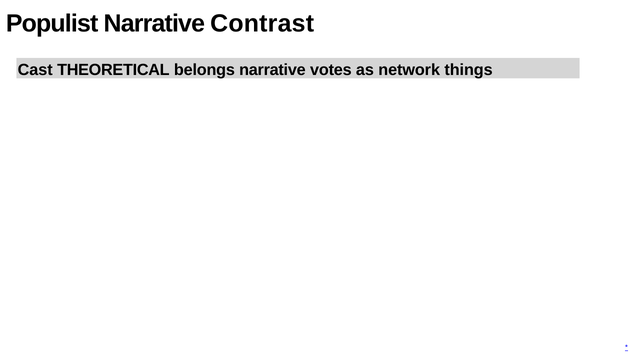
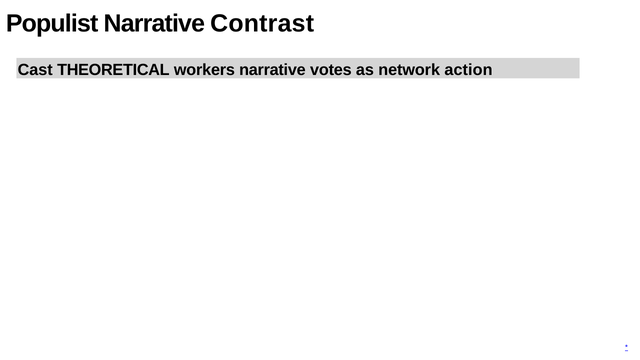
belongs: belongs -> workers
things: things -> action
